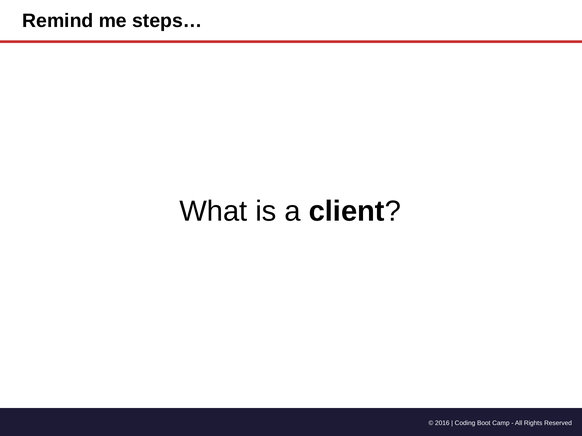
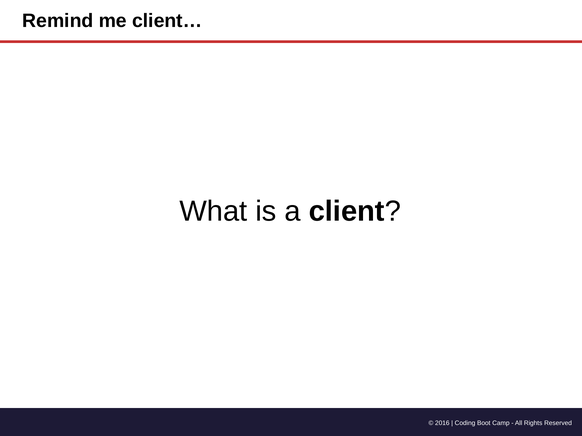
steps…: steps… -> client…
